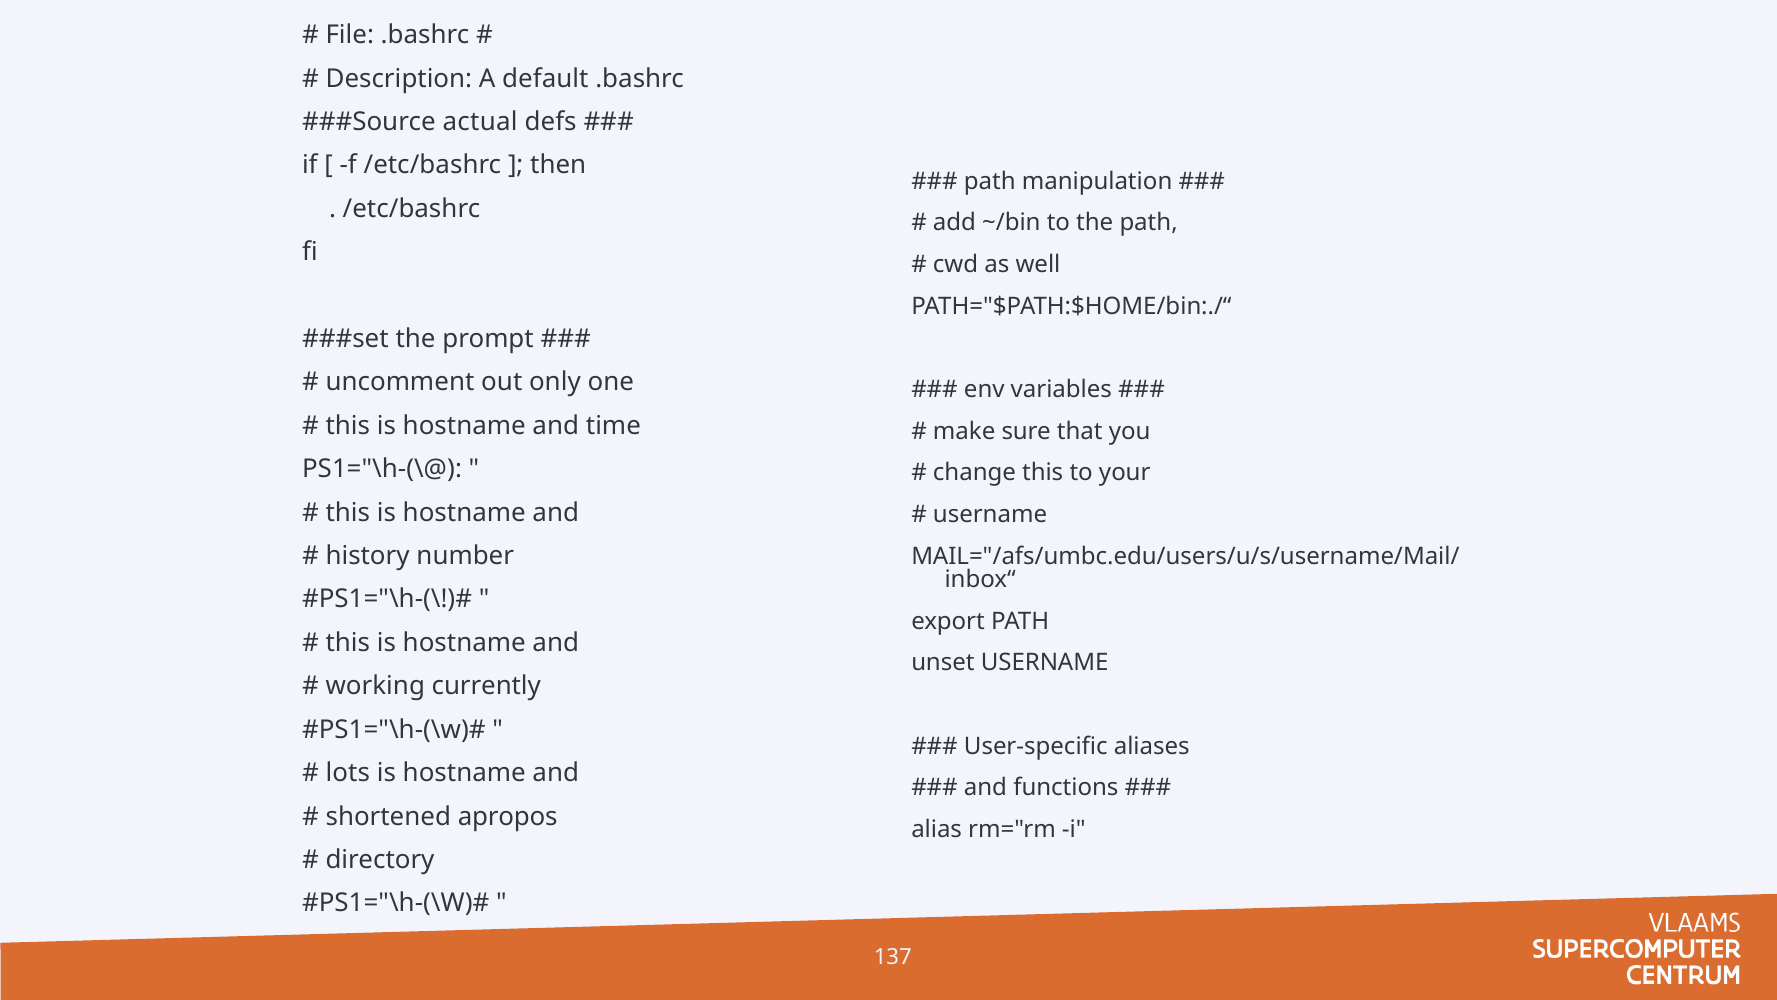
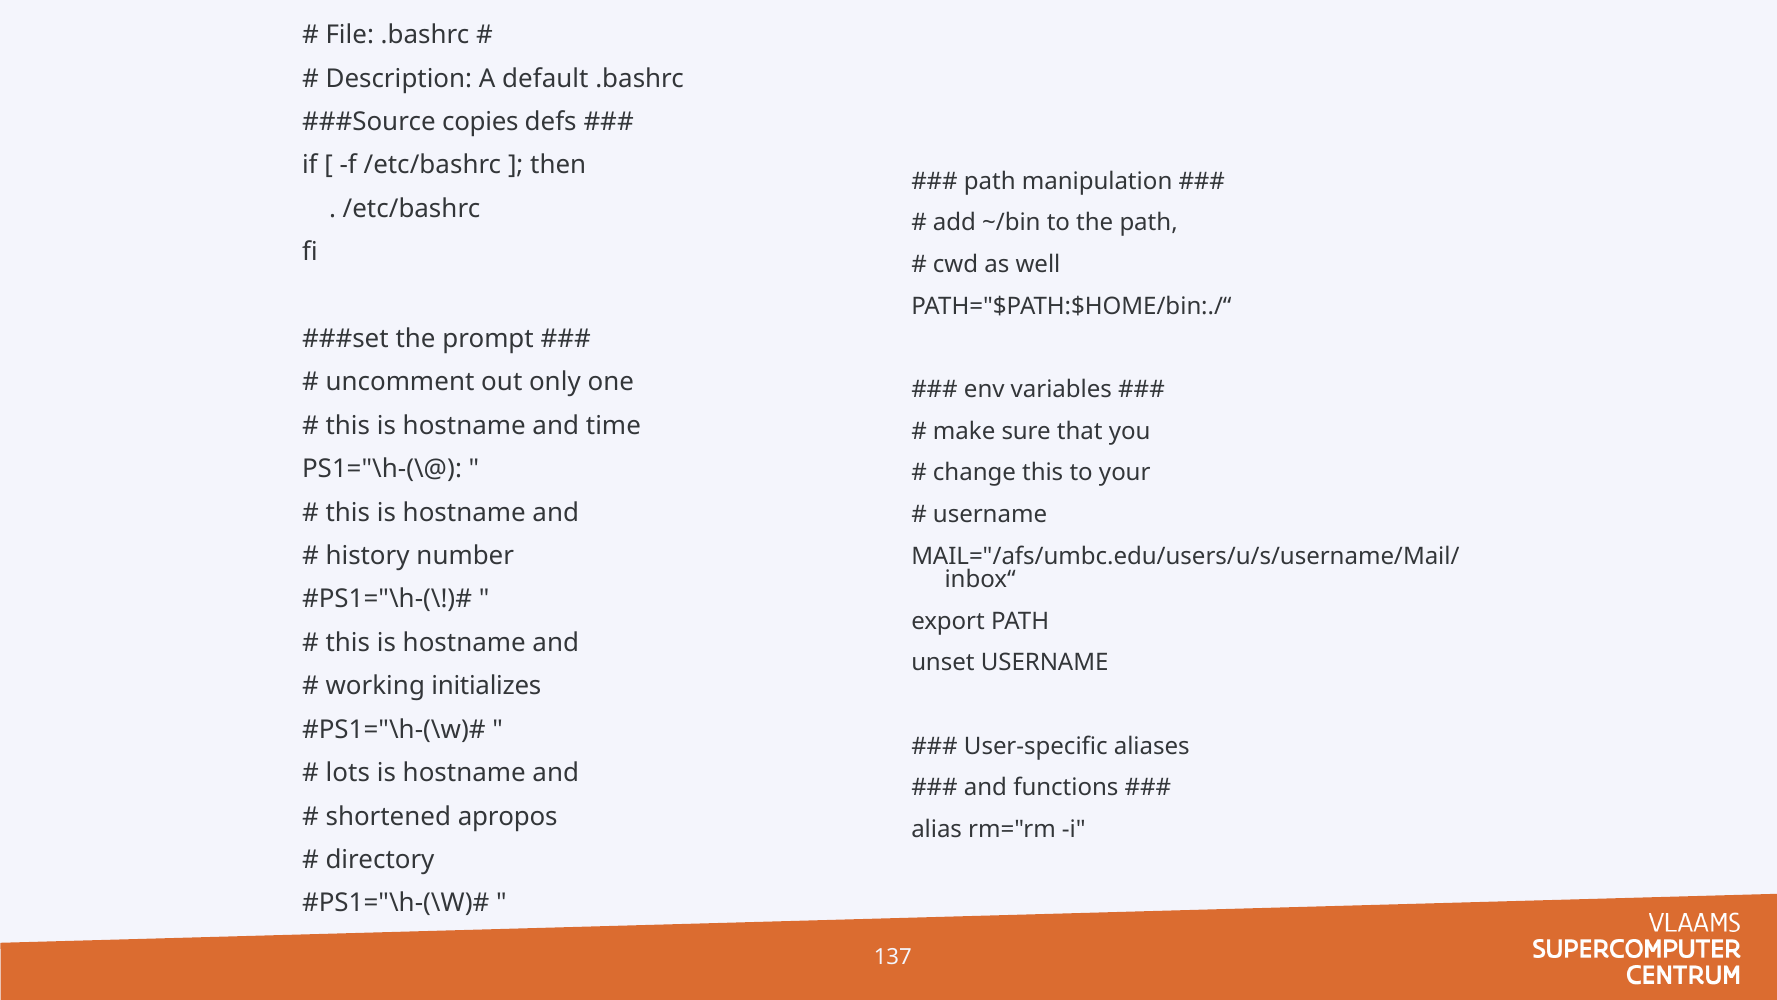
actual: actual -> copies
currently: currently -> initializes
